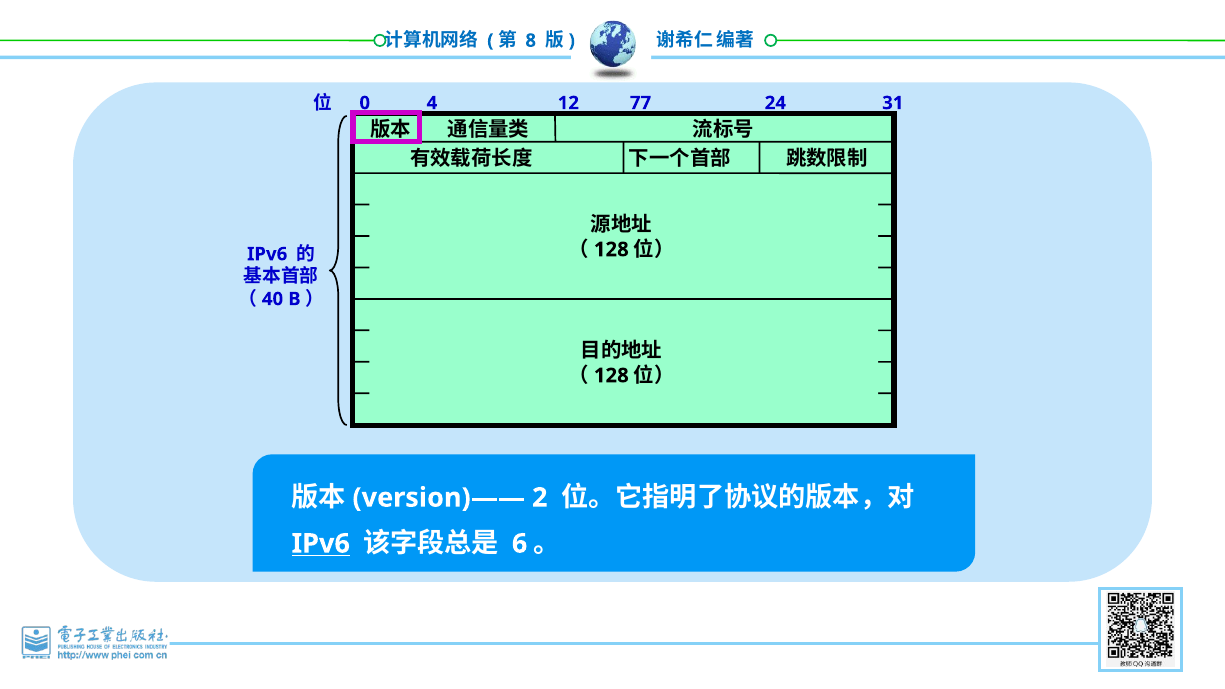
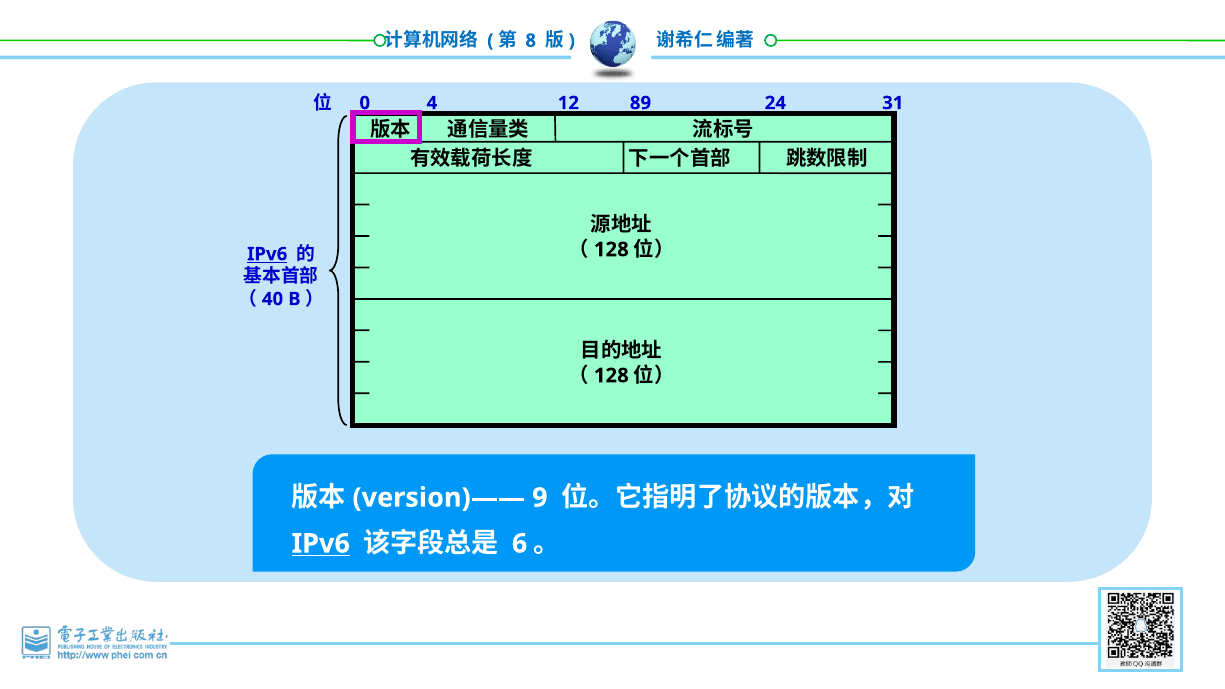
77: 77 -> 89
IPv6 at (267, 254) underline: none -> present
2: 2 -> 9
